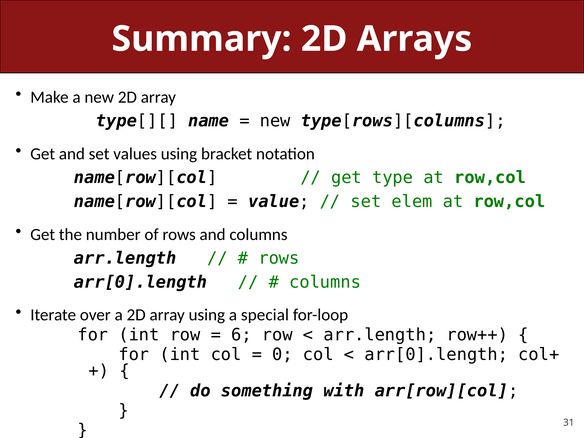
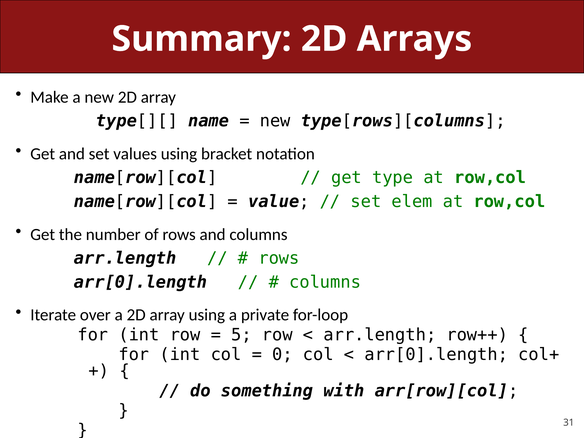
special: special -> private
6: 6 -> 5
